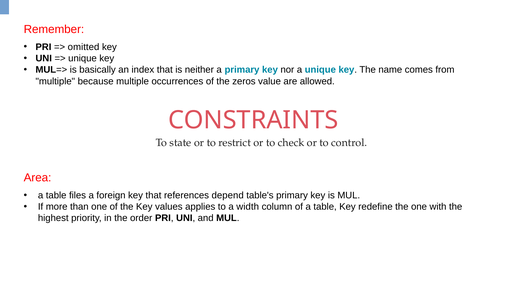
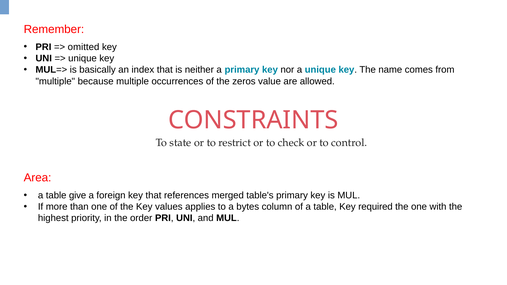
files: files -> give
depend: depend -> merged
width: width -> bytes
redefine: redefine -> required
